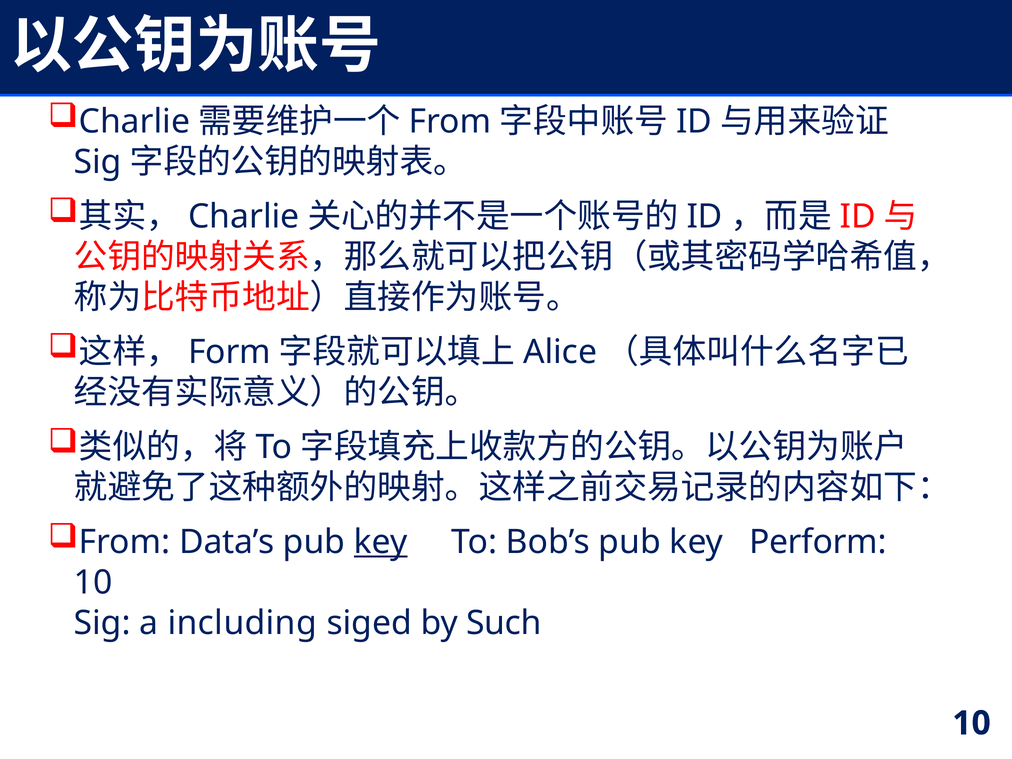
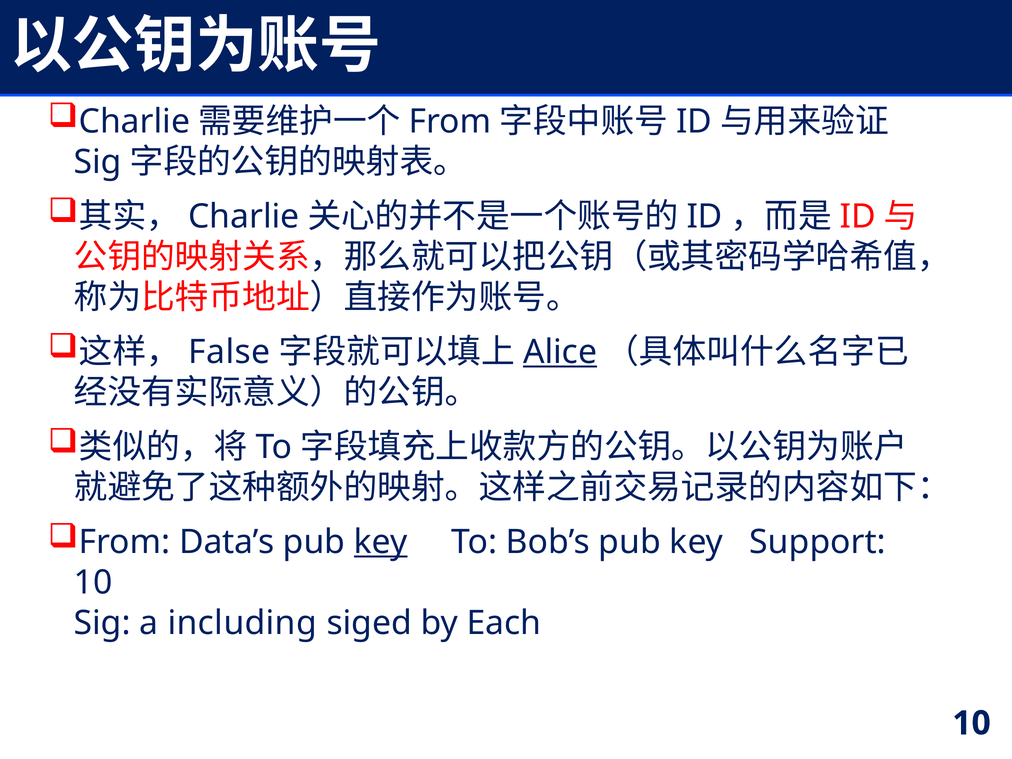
Form: Form -> False
Alice underline: none -> present
Perform: Perform -> Support
Such: Such -> Each
